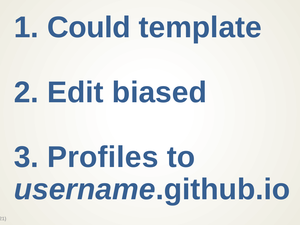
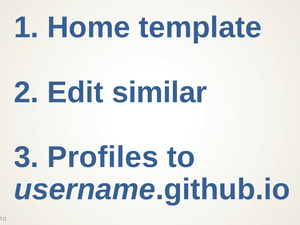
Could: Could -> Home
biased: biased -> similar
